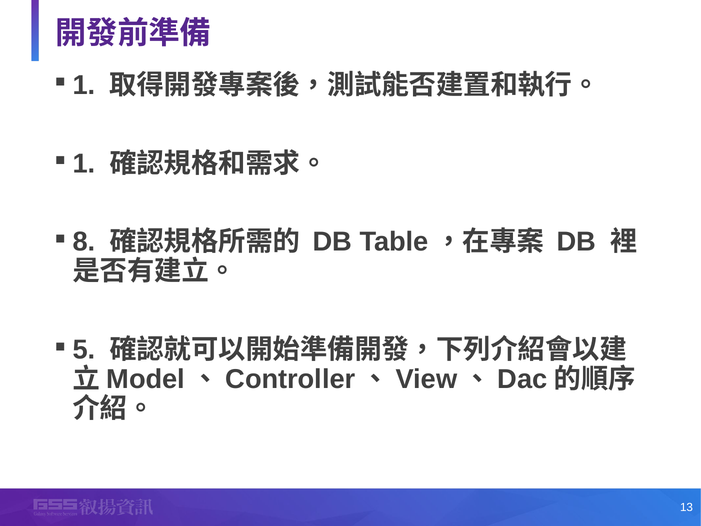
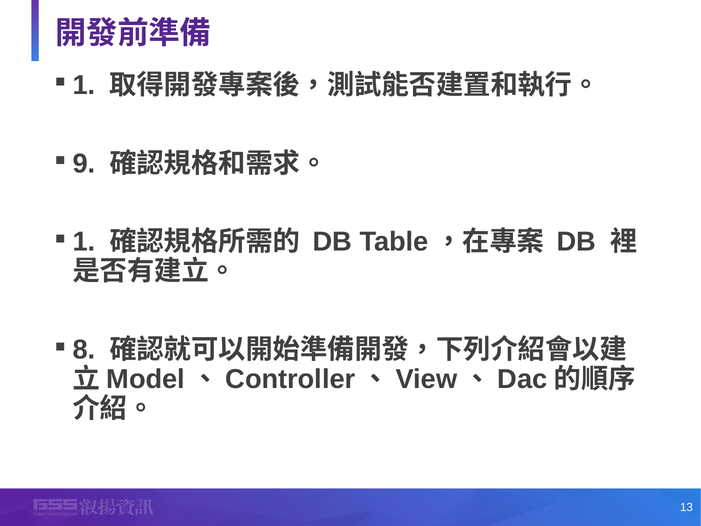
1 at (84, 163): 1 -> 9
8 at (84, 242): 8 -> 1
5: 5 -> 8
